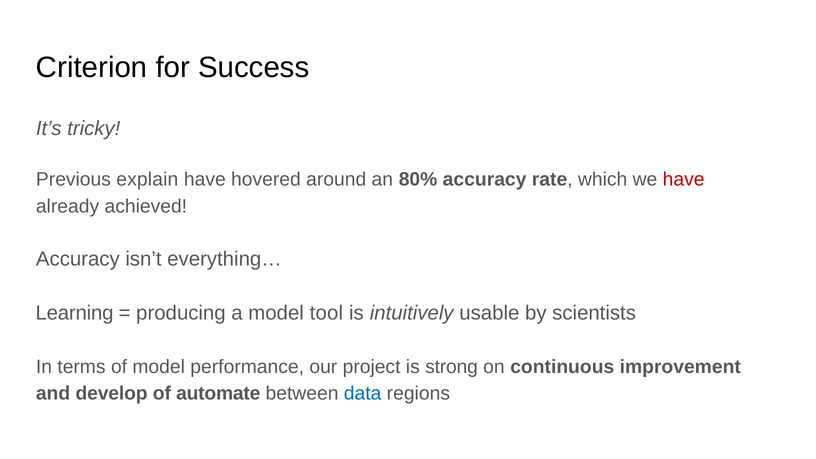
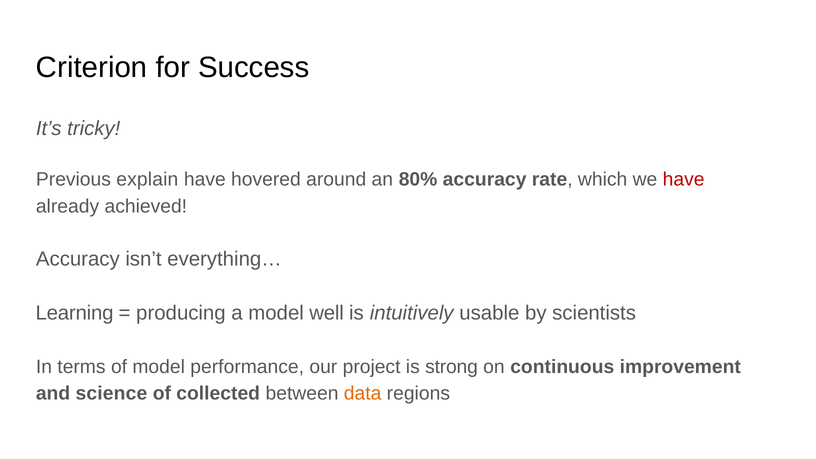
tool: tool -> well
develop: develop -> science
automate: automate -> collected
data colour: blue -> orange
